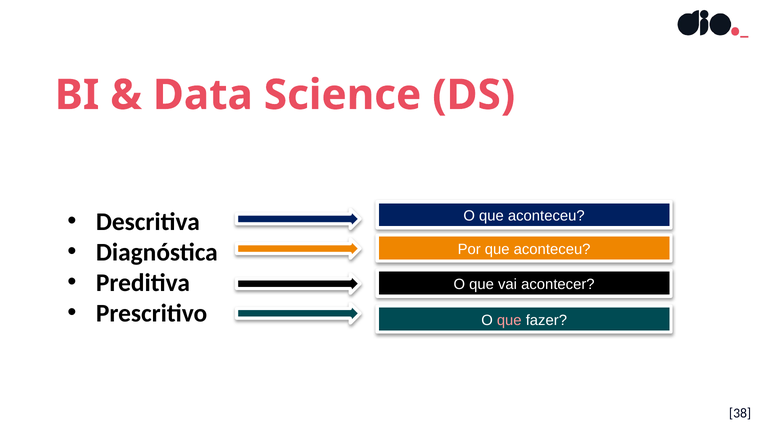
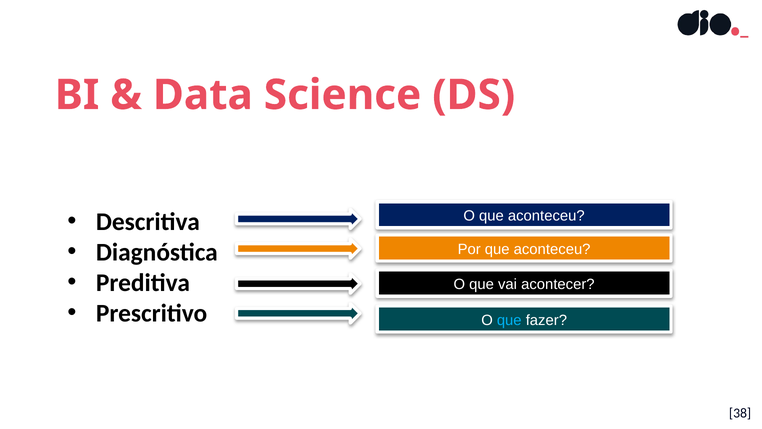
que at (509, 320) colour: pink -> light blue
